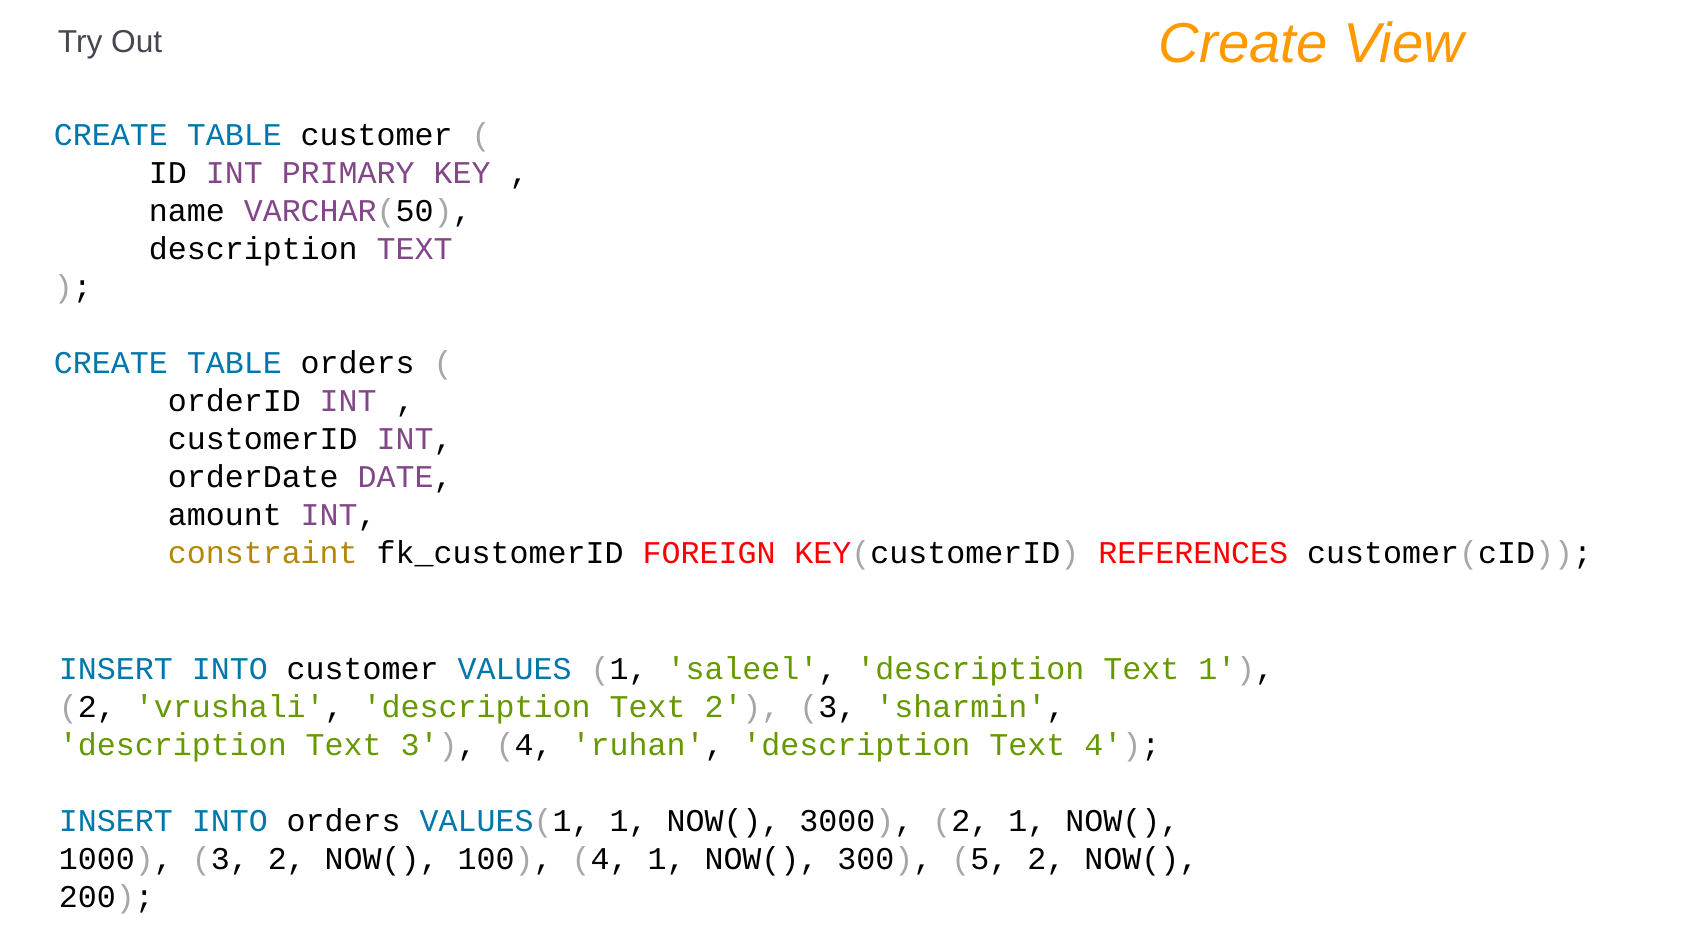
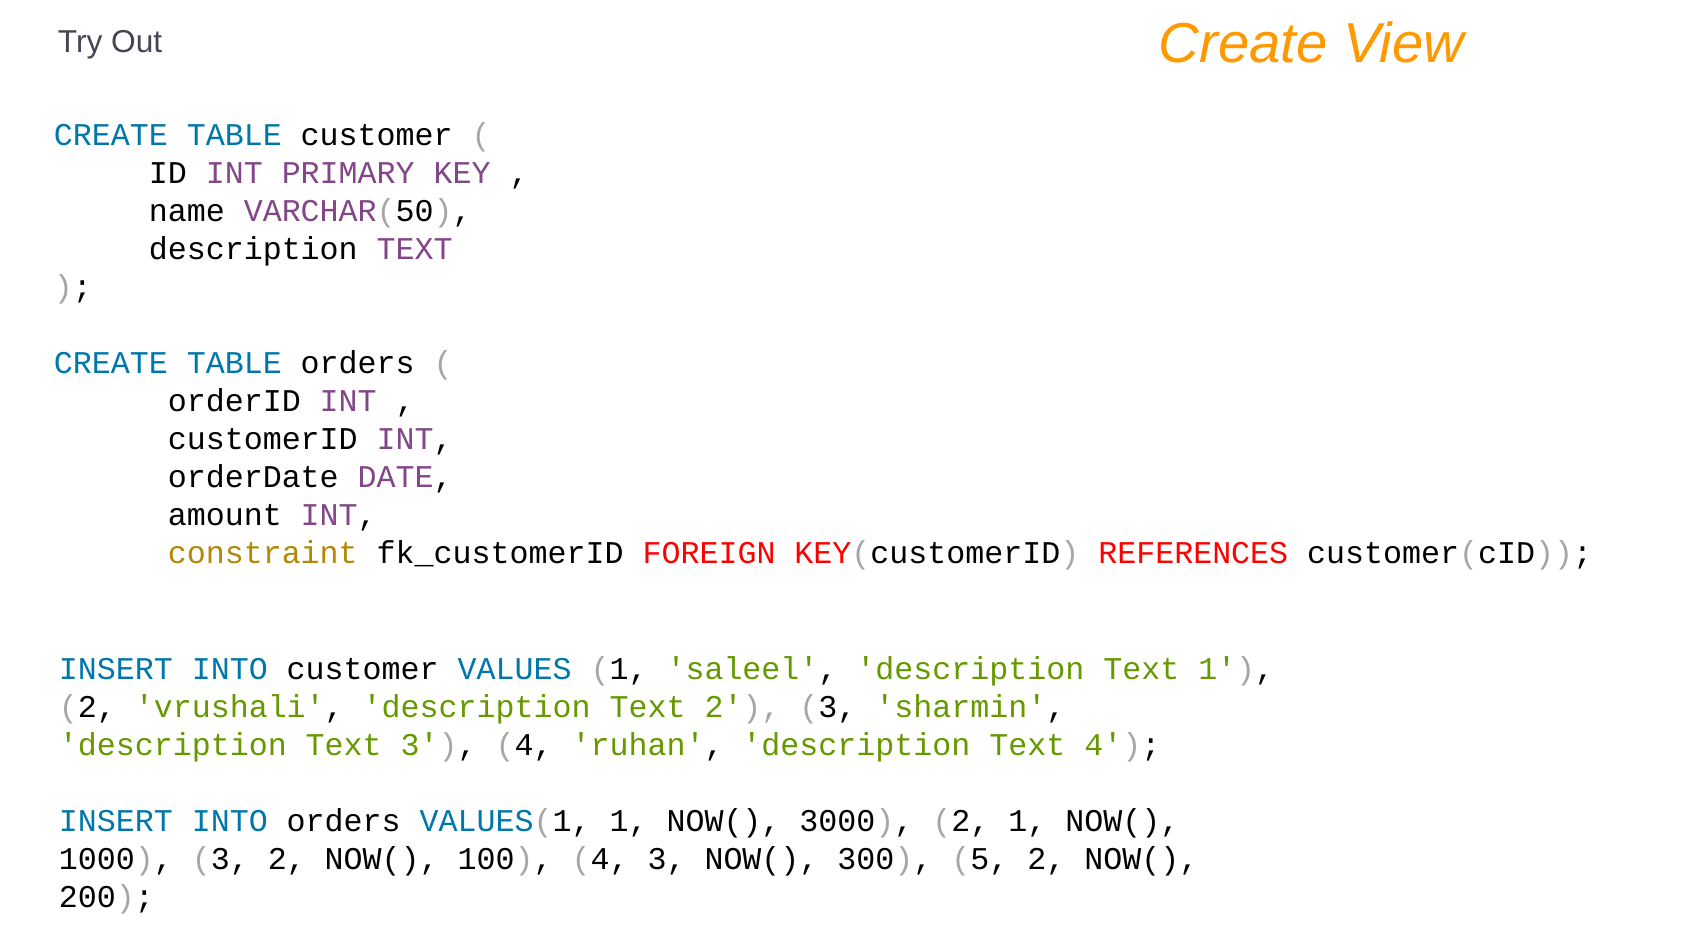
4 1: 1 -> 3
